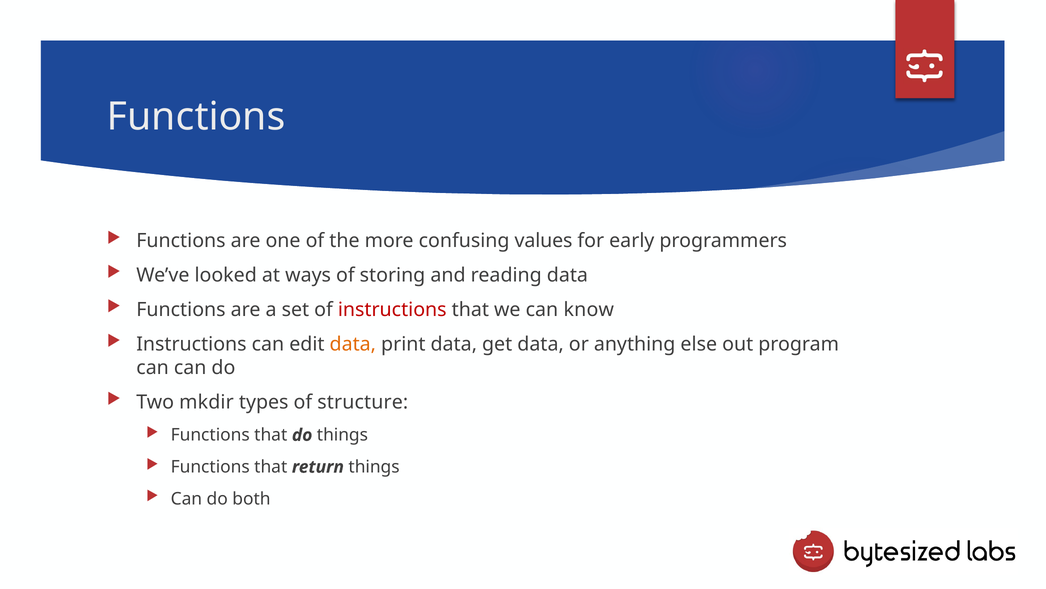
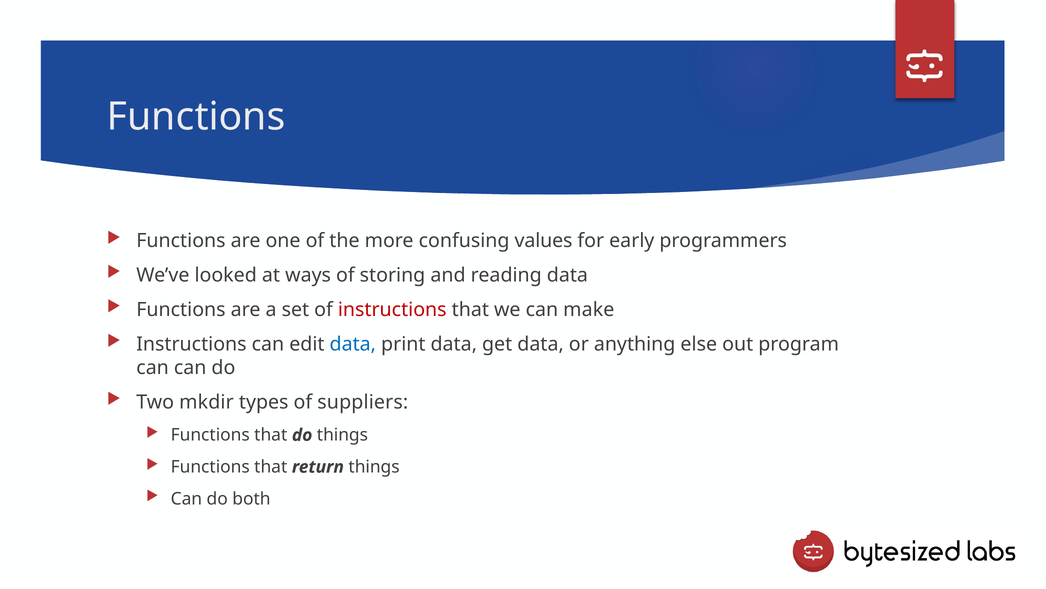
know: know -> make
data at (353, 344) colour: orange -> blue
structure: structure -> suppliers
